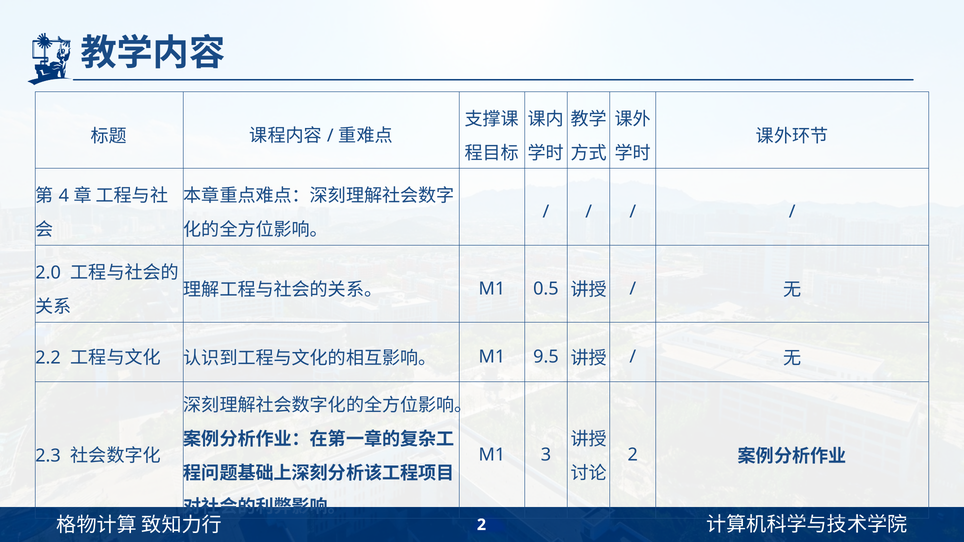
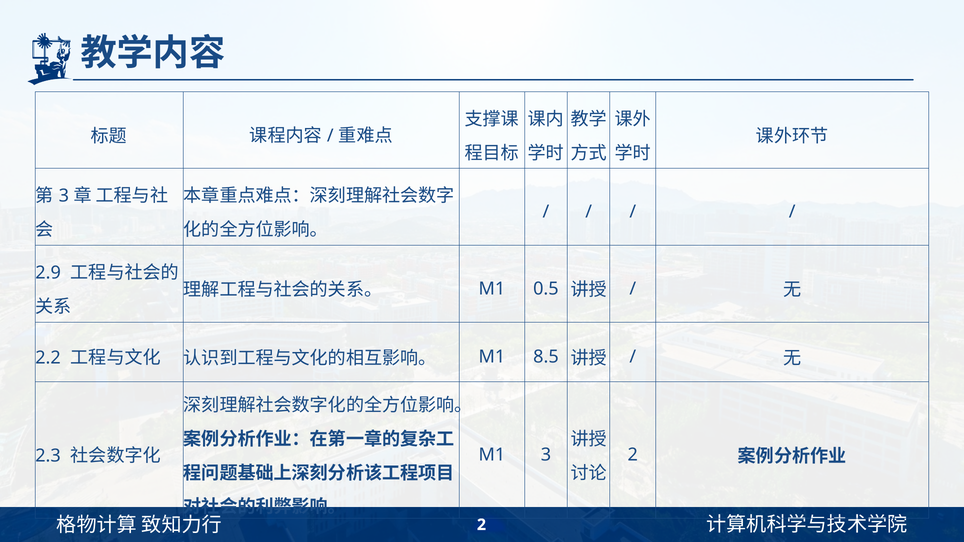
4 at (64, 196): 4 -> 3
2.0: 2.0 -> 2.9
9.5: 9.5 -> 8.5
